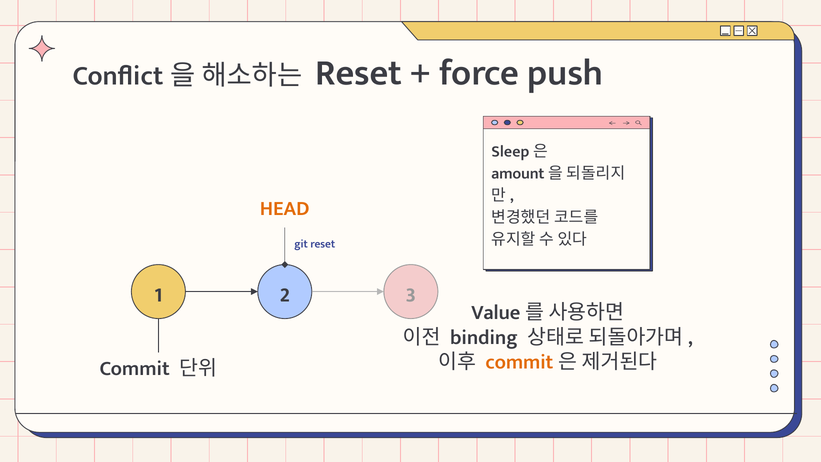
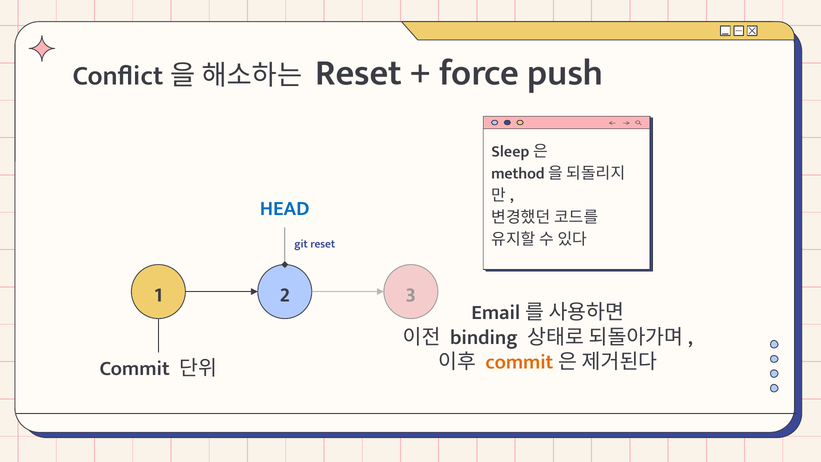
amount: amount -> method
HEAD colour: orange -> blue
Value: Value -> Email
